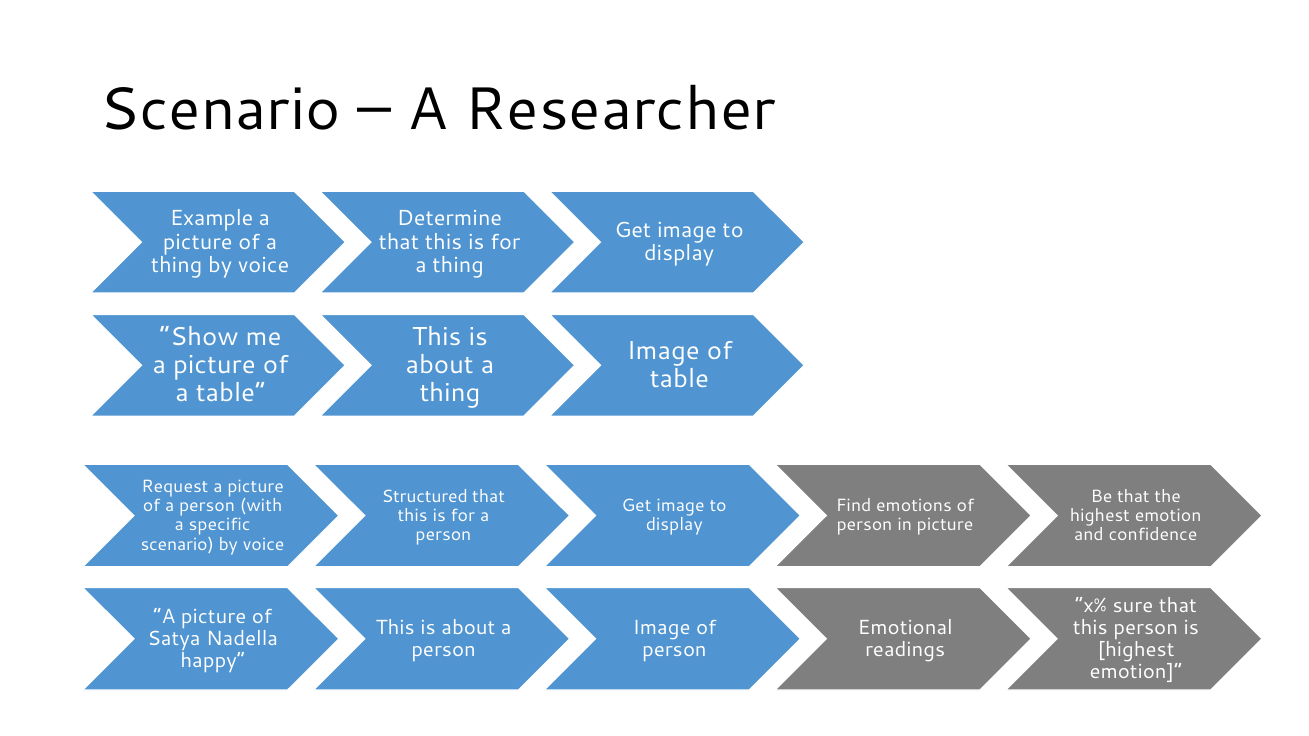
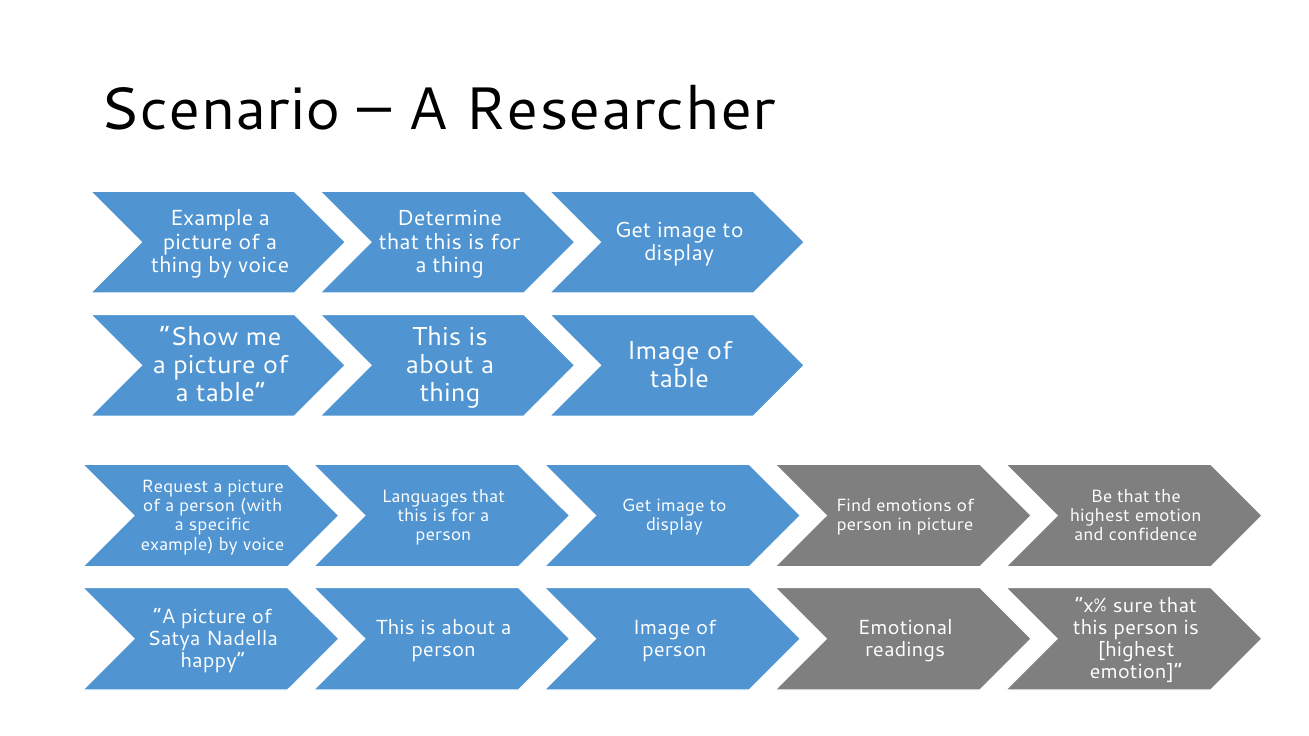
Structured: Structured -> Languages
scenario at (177, 544): scenario -> example
